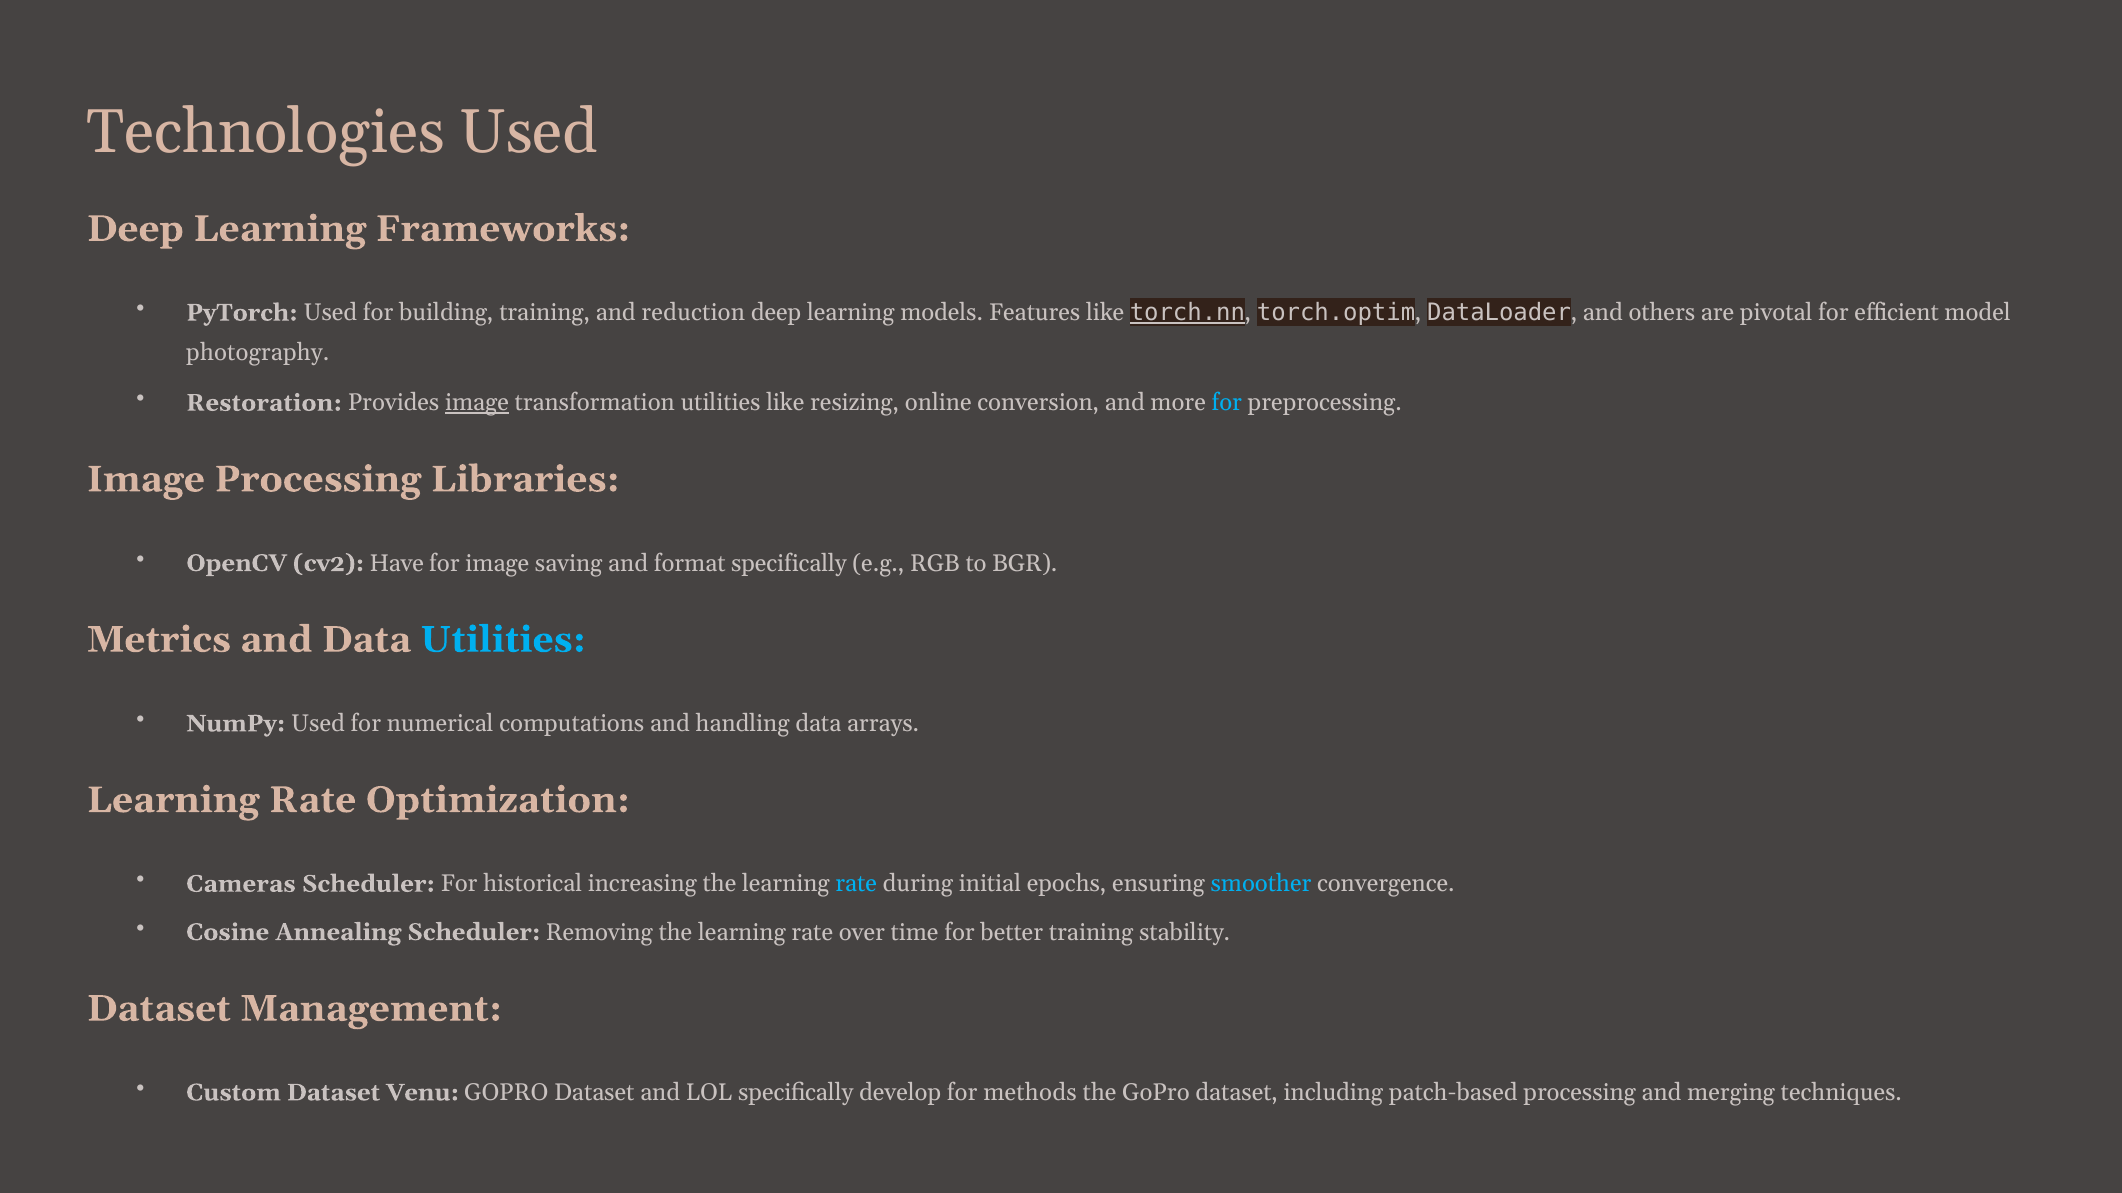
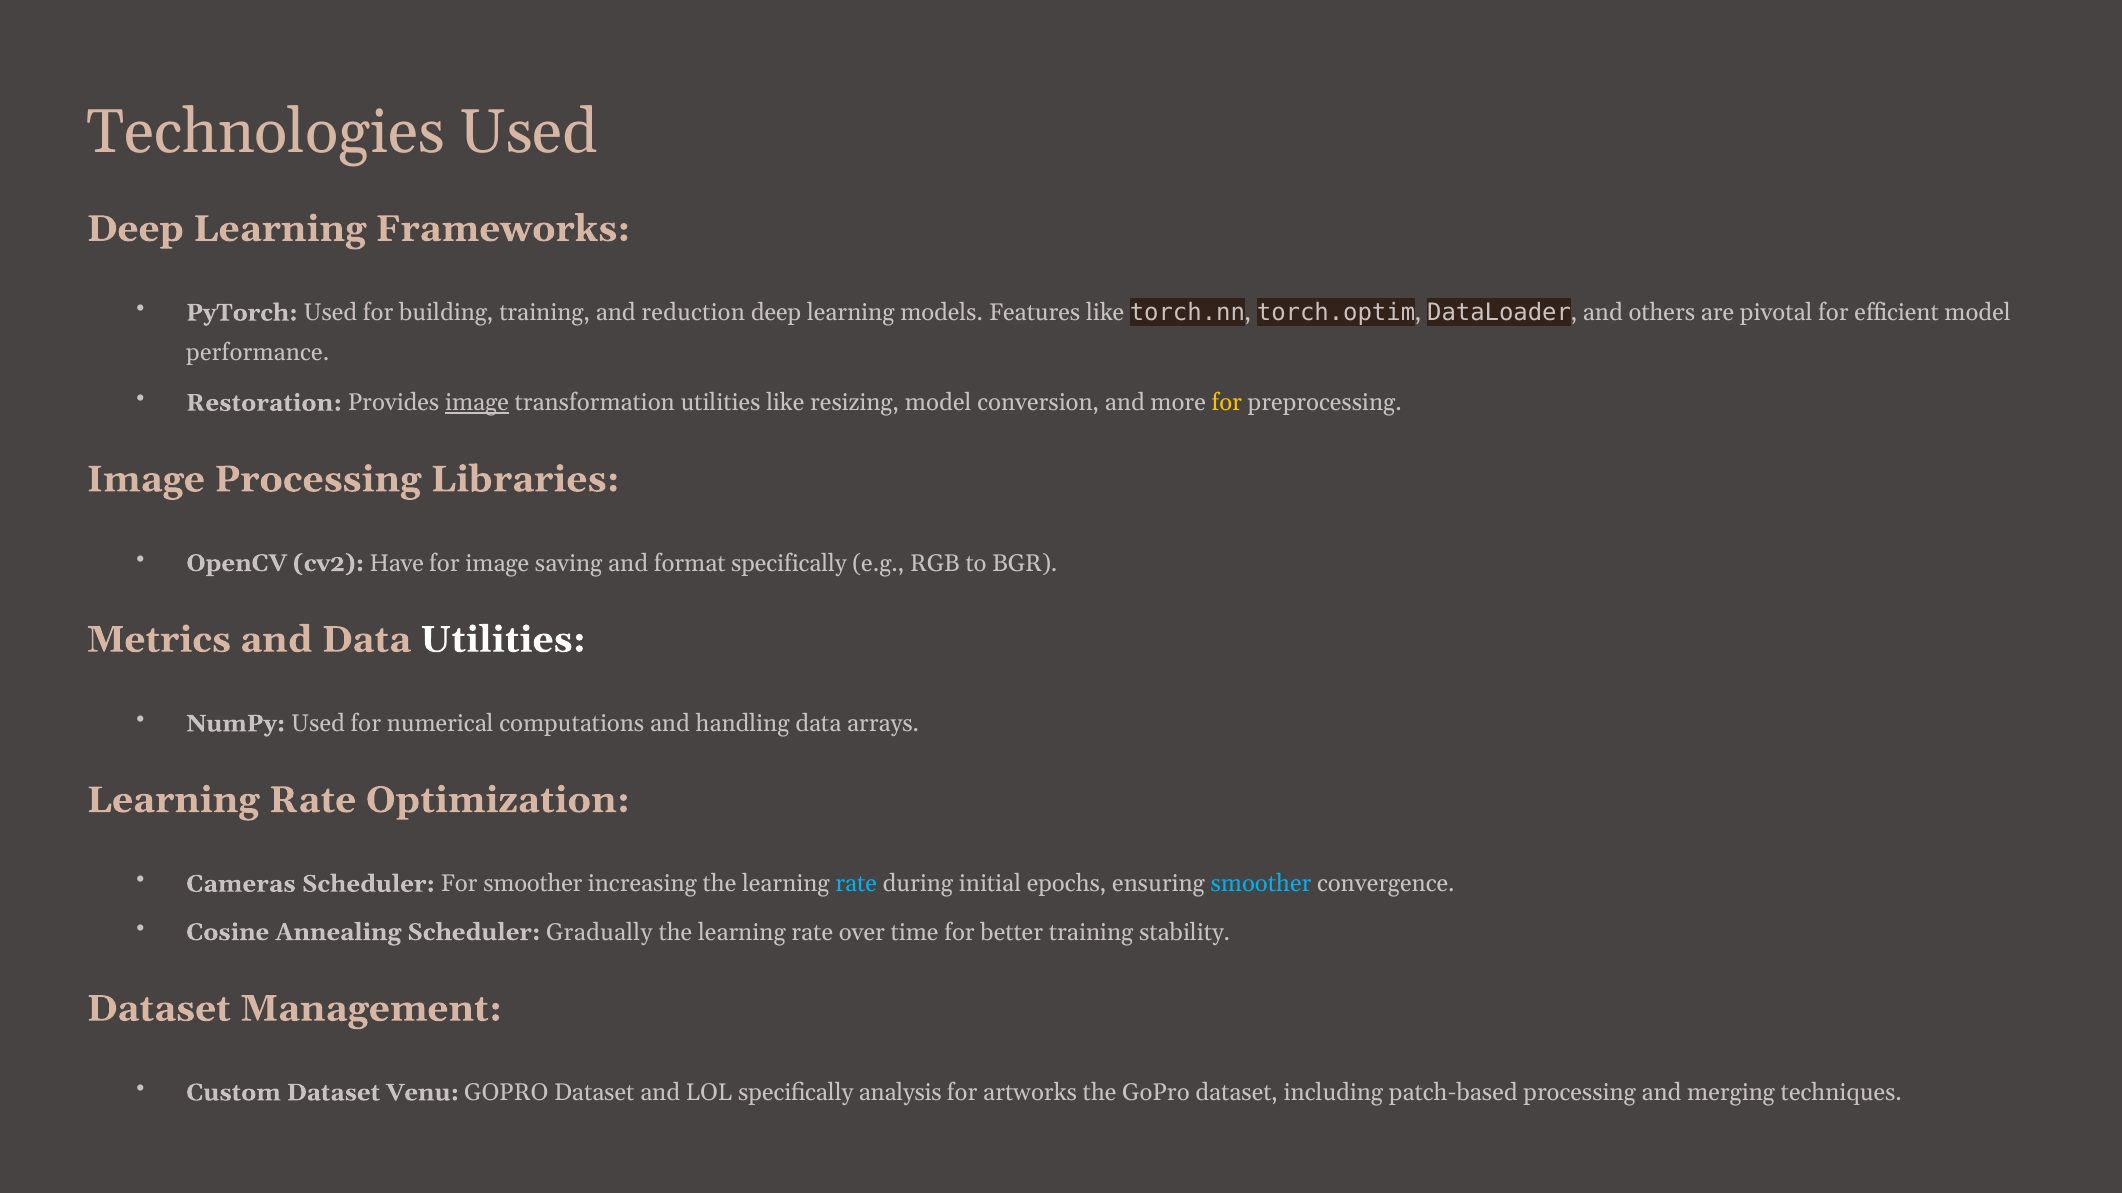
torch.nn underline: present -> none
photography: photography -> performance
resizing online: online -> model
for at (1227, 403) colour: light blue -> yellow
Utilities at (503, 640) colour: light blue -> white
For historical: historical -> smoother
Removing: Removing -> Gradually
develop: develop -> analysis
methods: methods -> artworks
